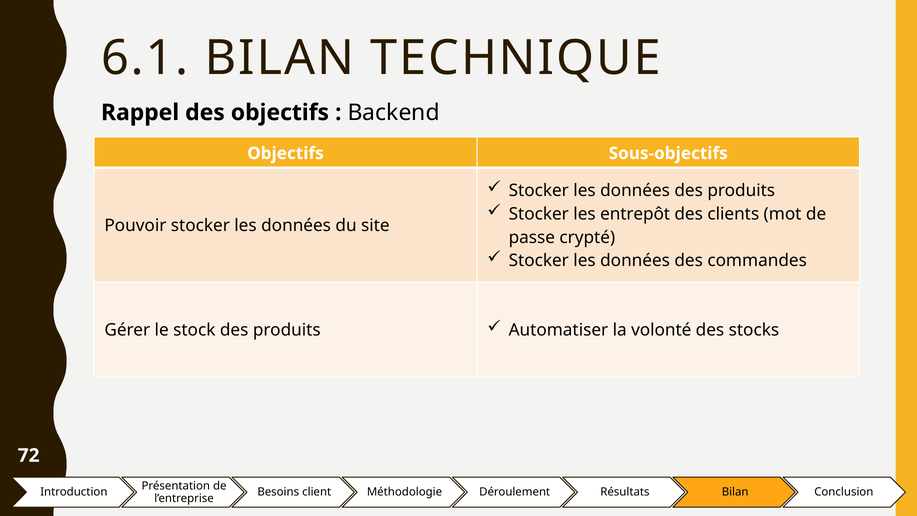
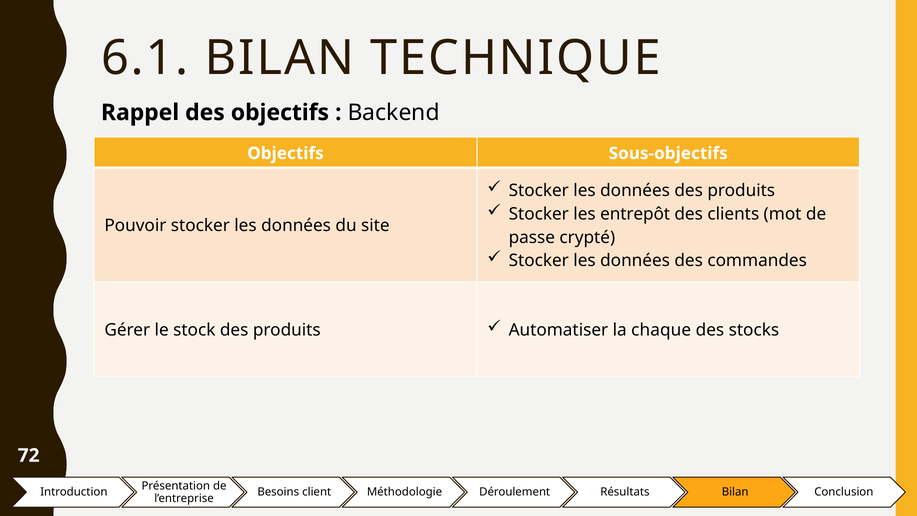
volonté: volonté -> chaque
